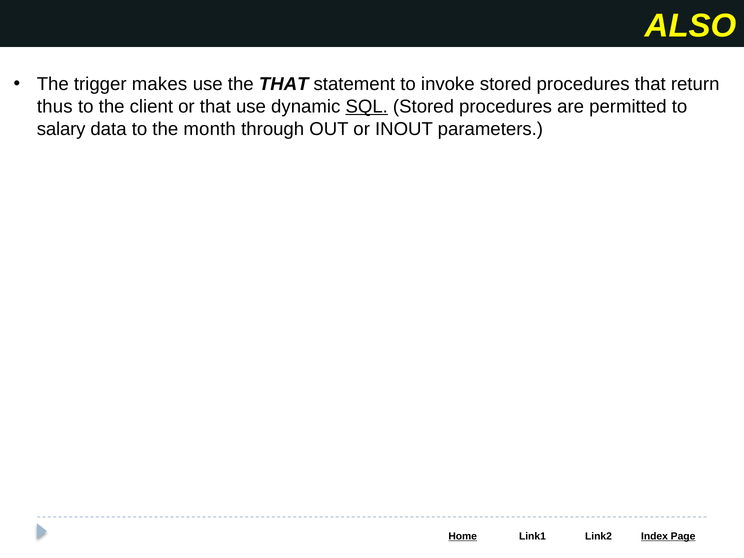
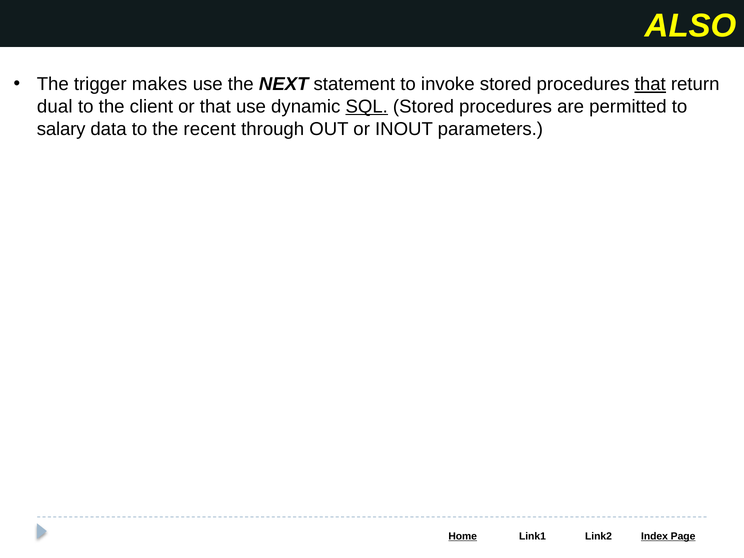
the THAT: THAT -> NEXT
that at (650, 84) underline: none -> present
thus: thus -> dual
month: month -> recent
